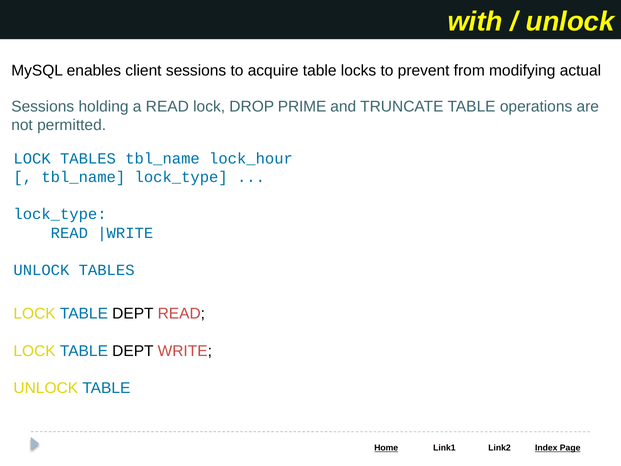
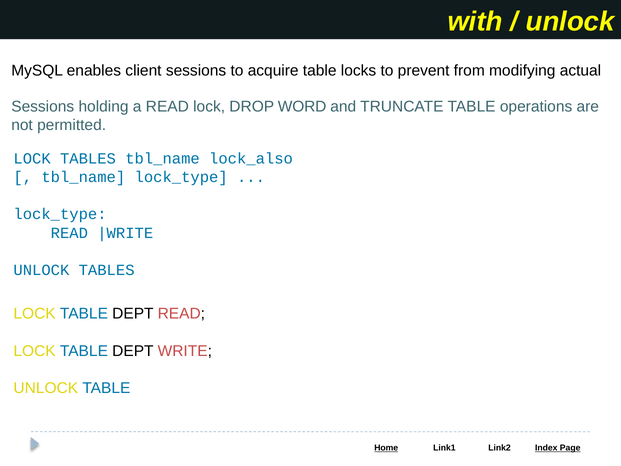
PRIME: PRIME -> WORD
lock_hour: lock_hour -> lock_also
